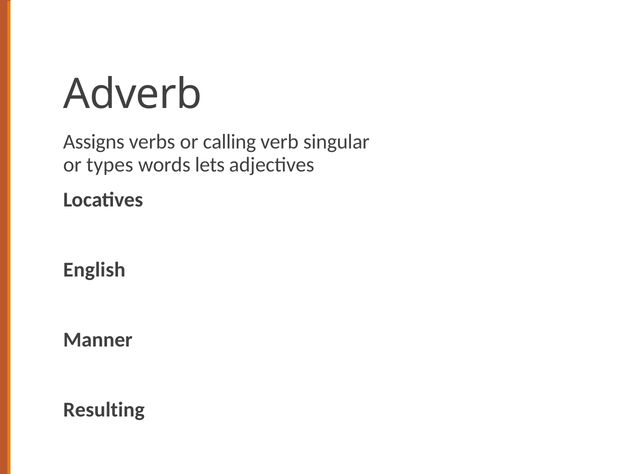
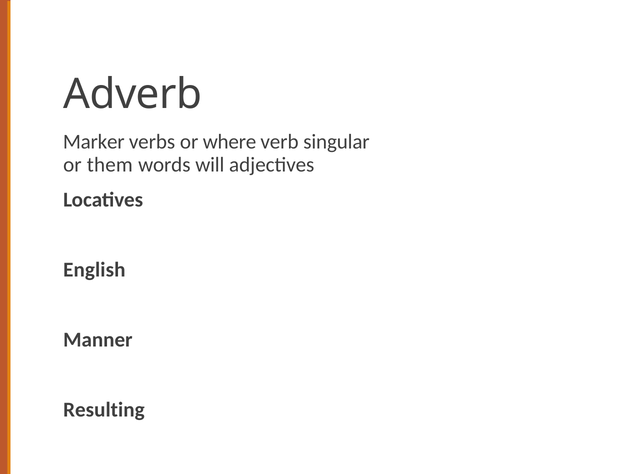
Assigns: Assigns -> Marker
calling: calling -> where
types: types -> them
lets: lets -> will
